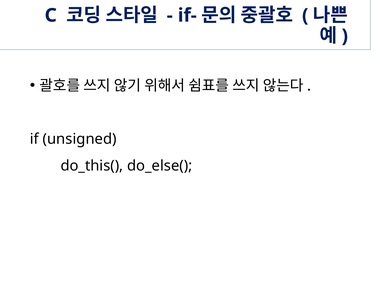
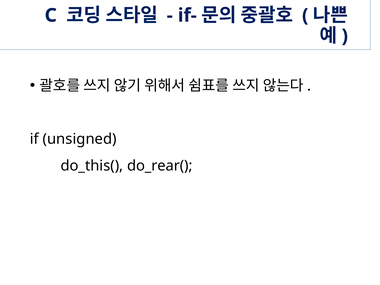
do_else(: do_else( -> do_rear(
